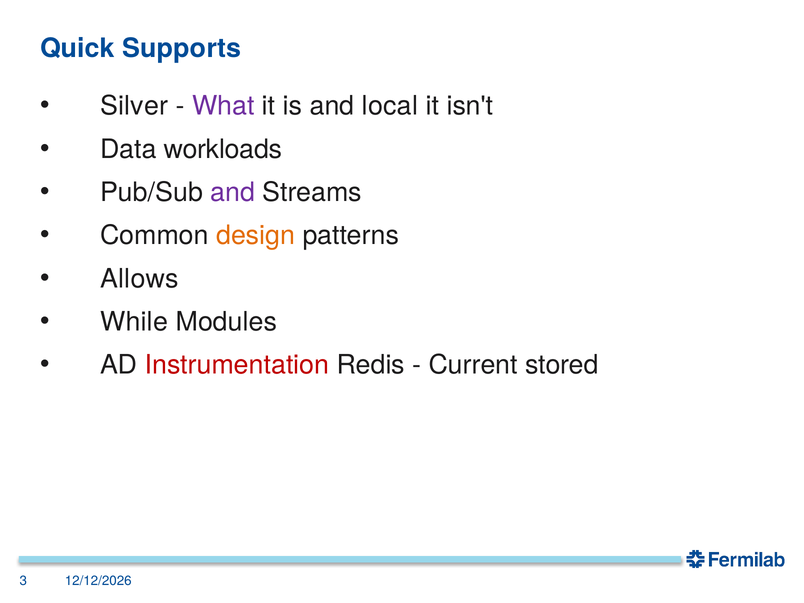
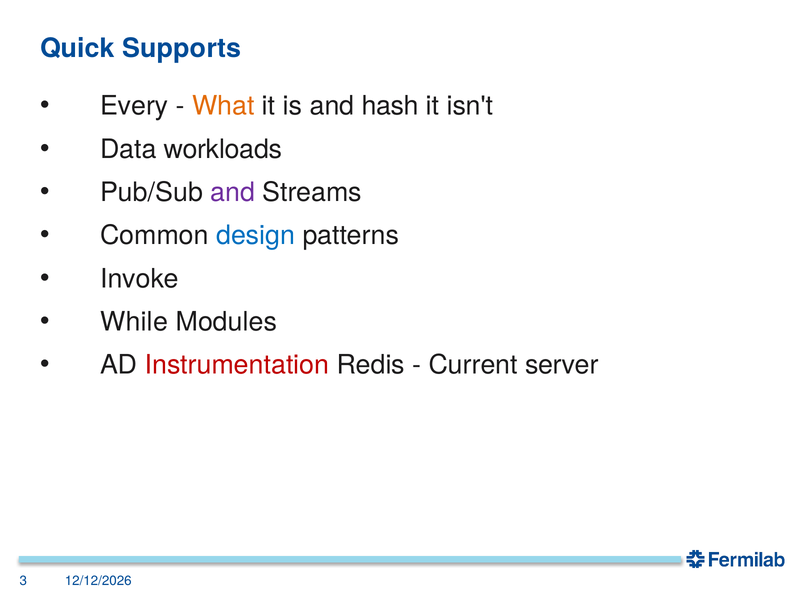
Silver: Silver -> Every
What colour: purple -> orange
local: local -> hash
design colour: orange -> blue
Allows: Allows -> Invoke
stored: stored -> server
